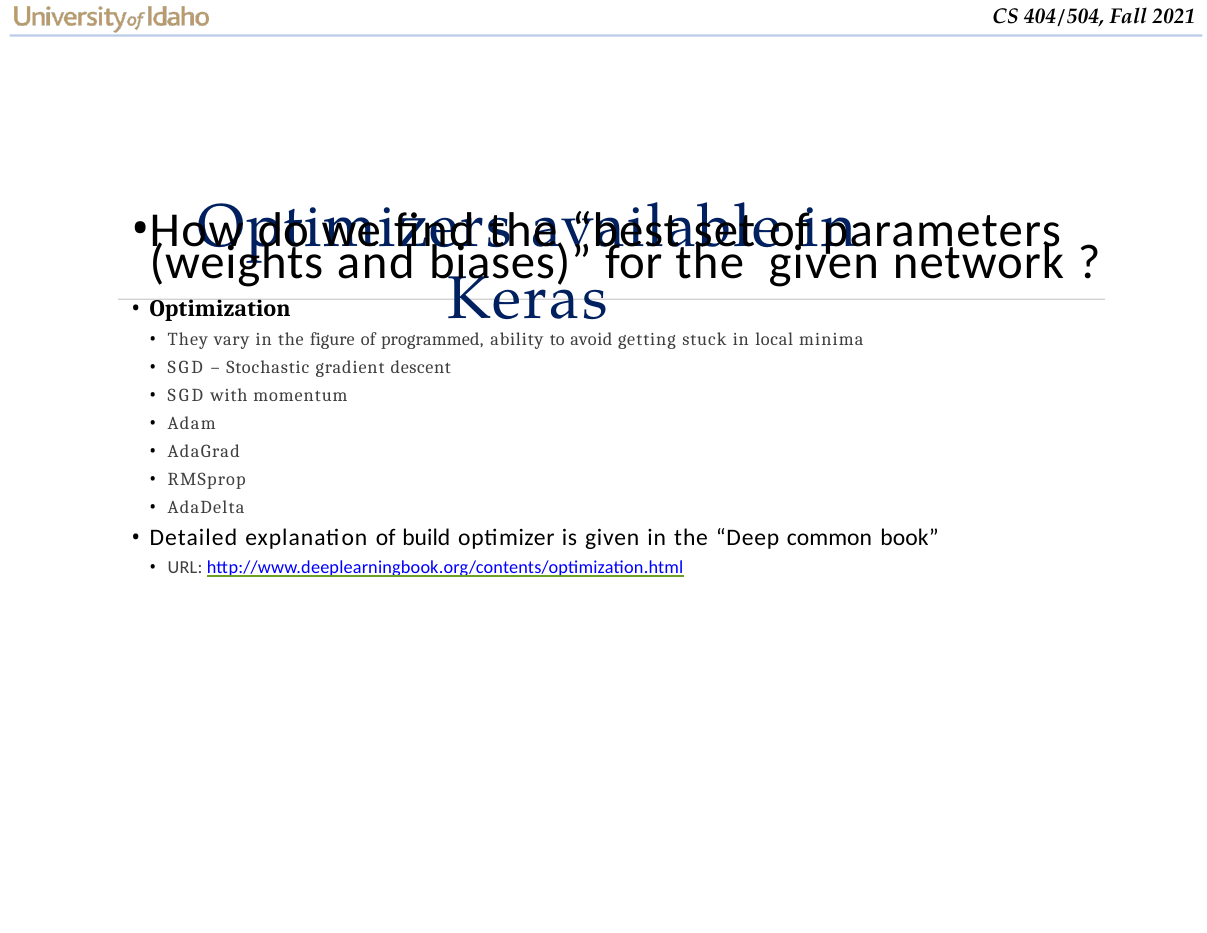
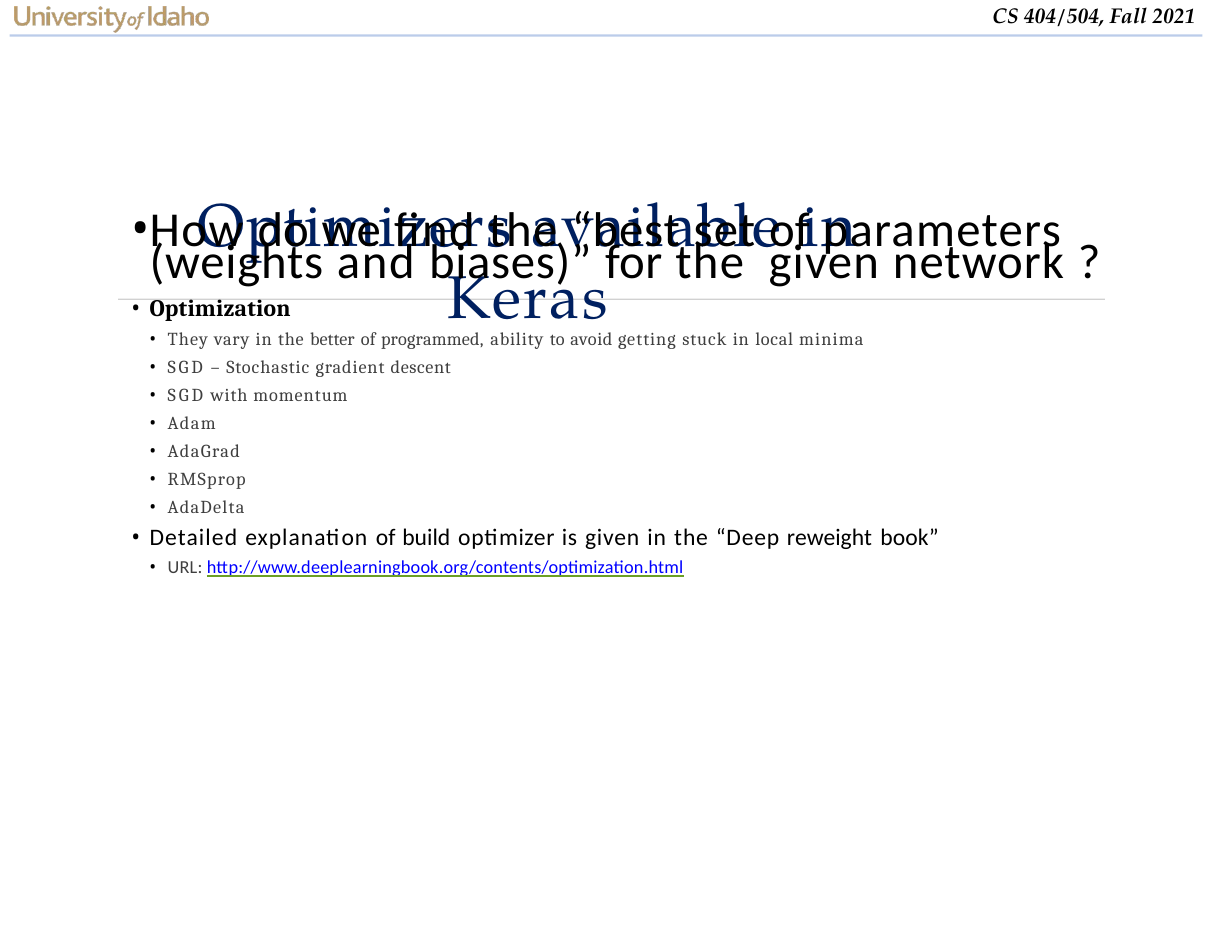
figure: figure -> better
common: common -> reweight
